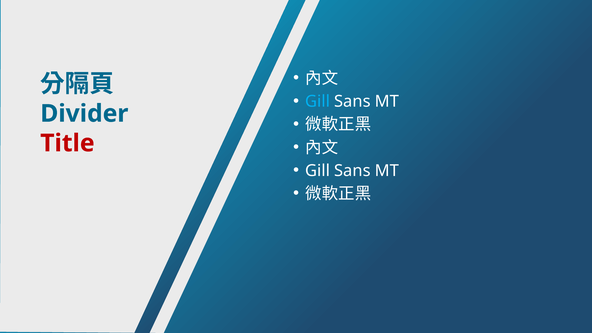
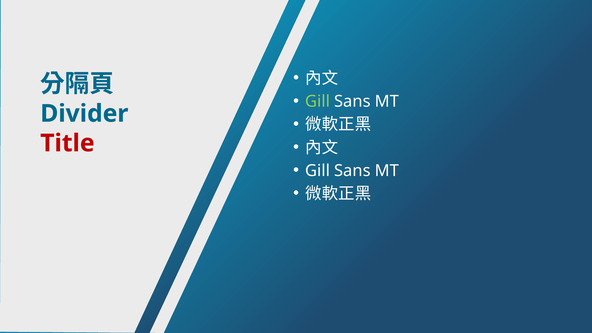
Gill at (318, 102) colour: light blue -> light green
